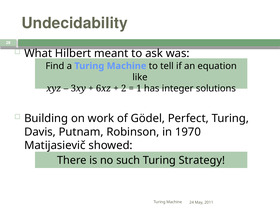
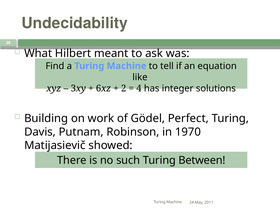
1: 1 -> 4
Strategy: Strategy -> Between
